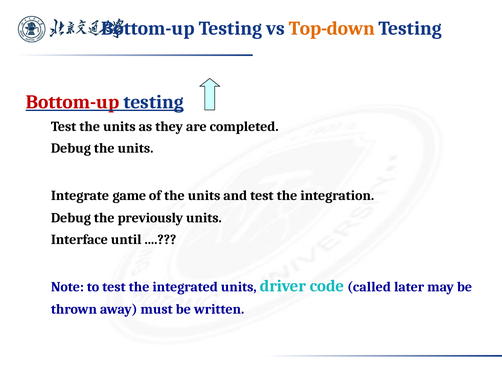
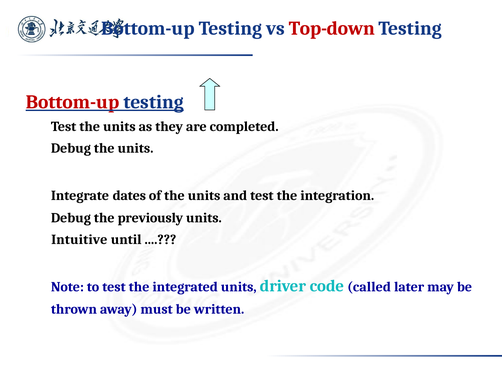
Top-down colour: orange -> red
game: game -> dates
Interface: Interface -> Intuitive
